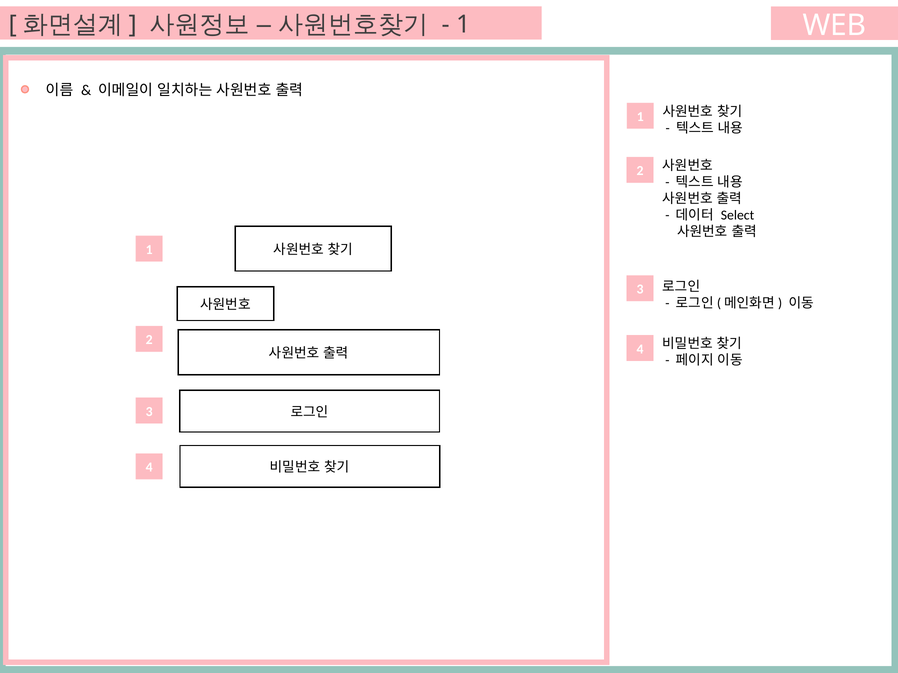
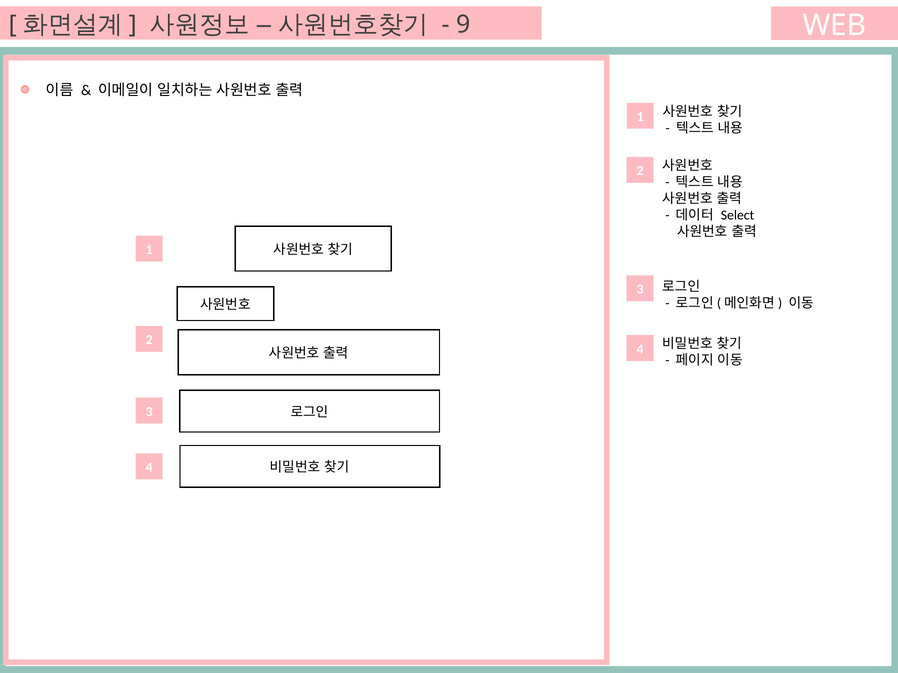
1 at (463, 25): 1 -> 9
